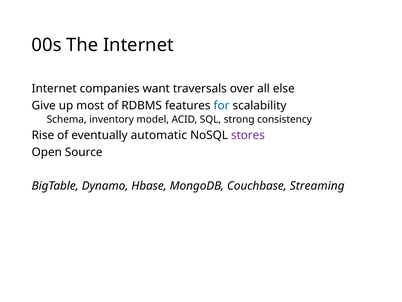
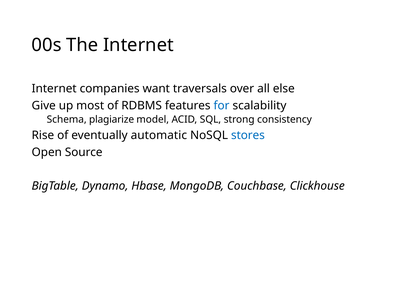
inventory: inventory -> plagiarize
stores colour: purple -> blue
Streaming: Streaming -> Clickhouse
